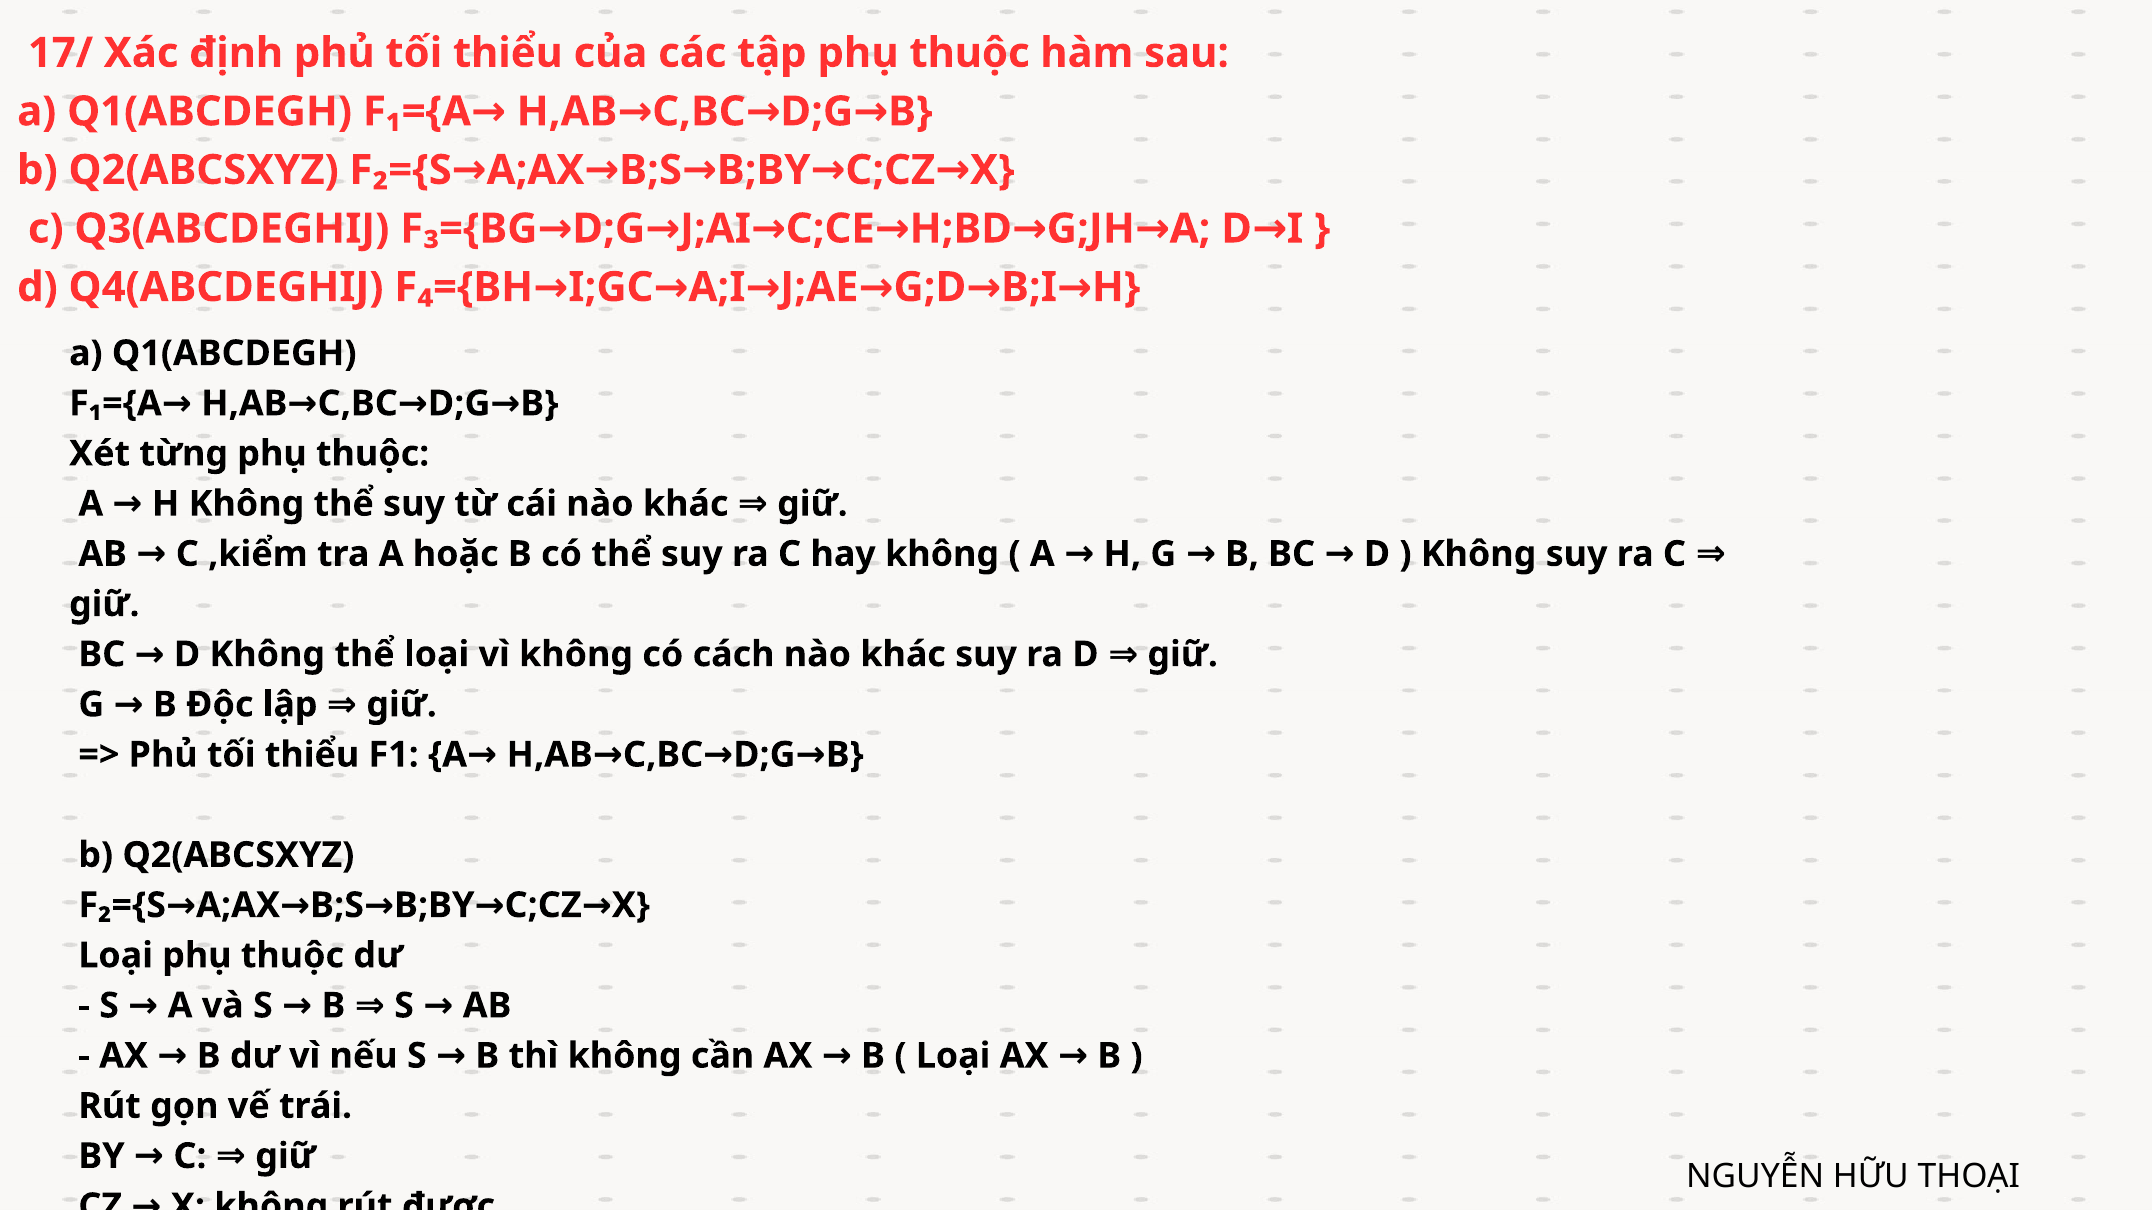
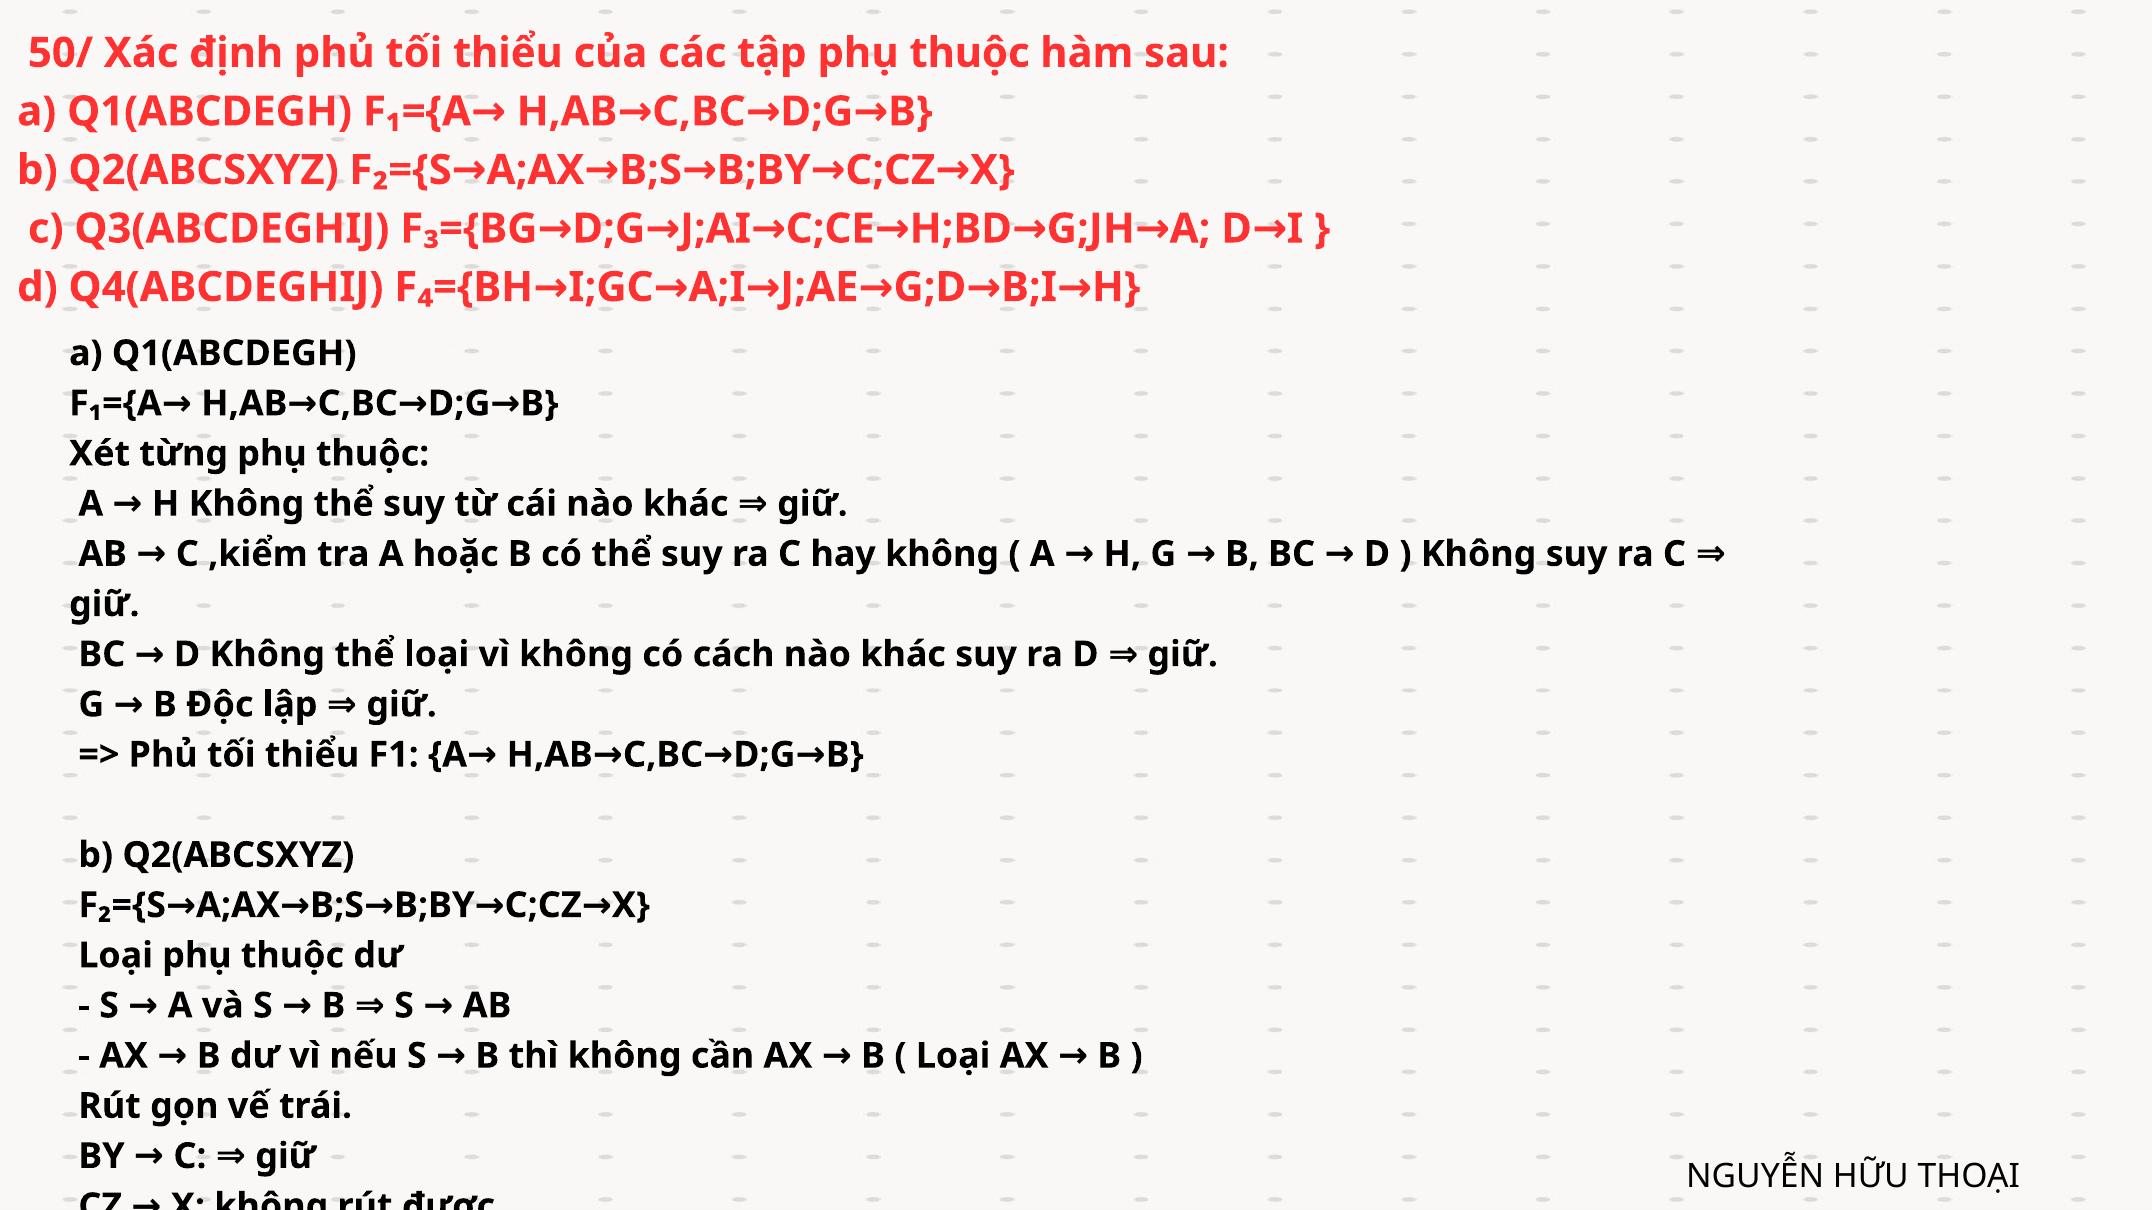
17/: 17/ -> 50/
